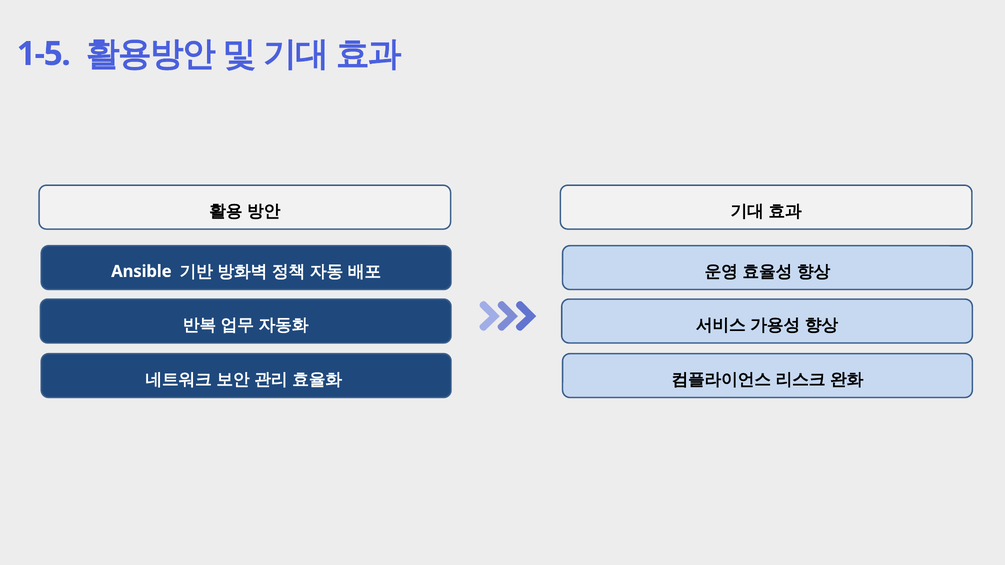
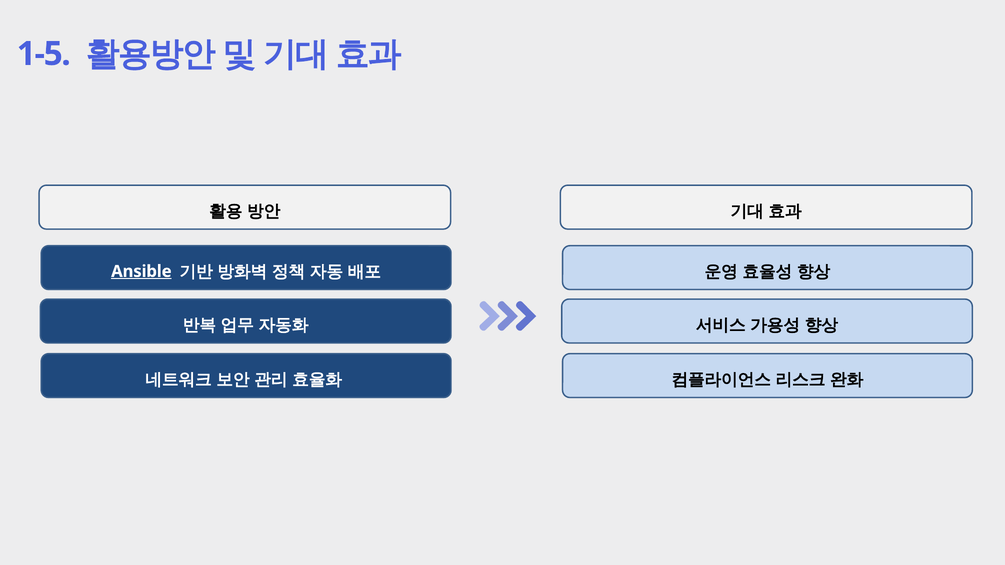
Ansible underline: none -> present
